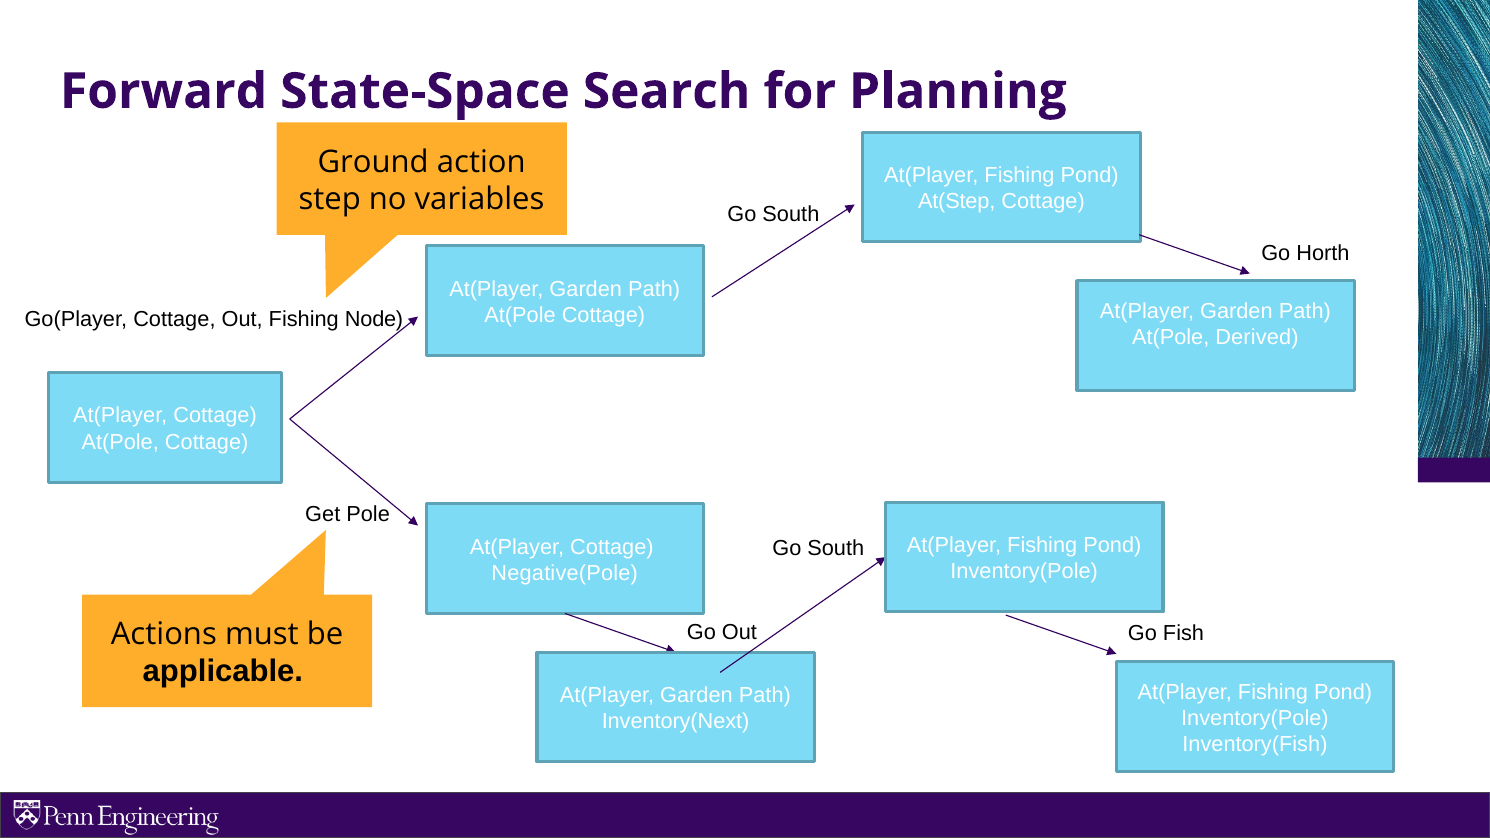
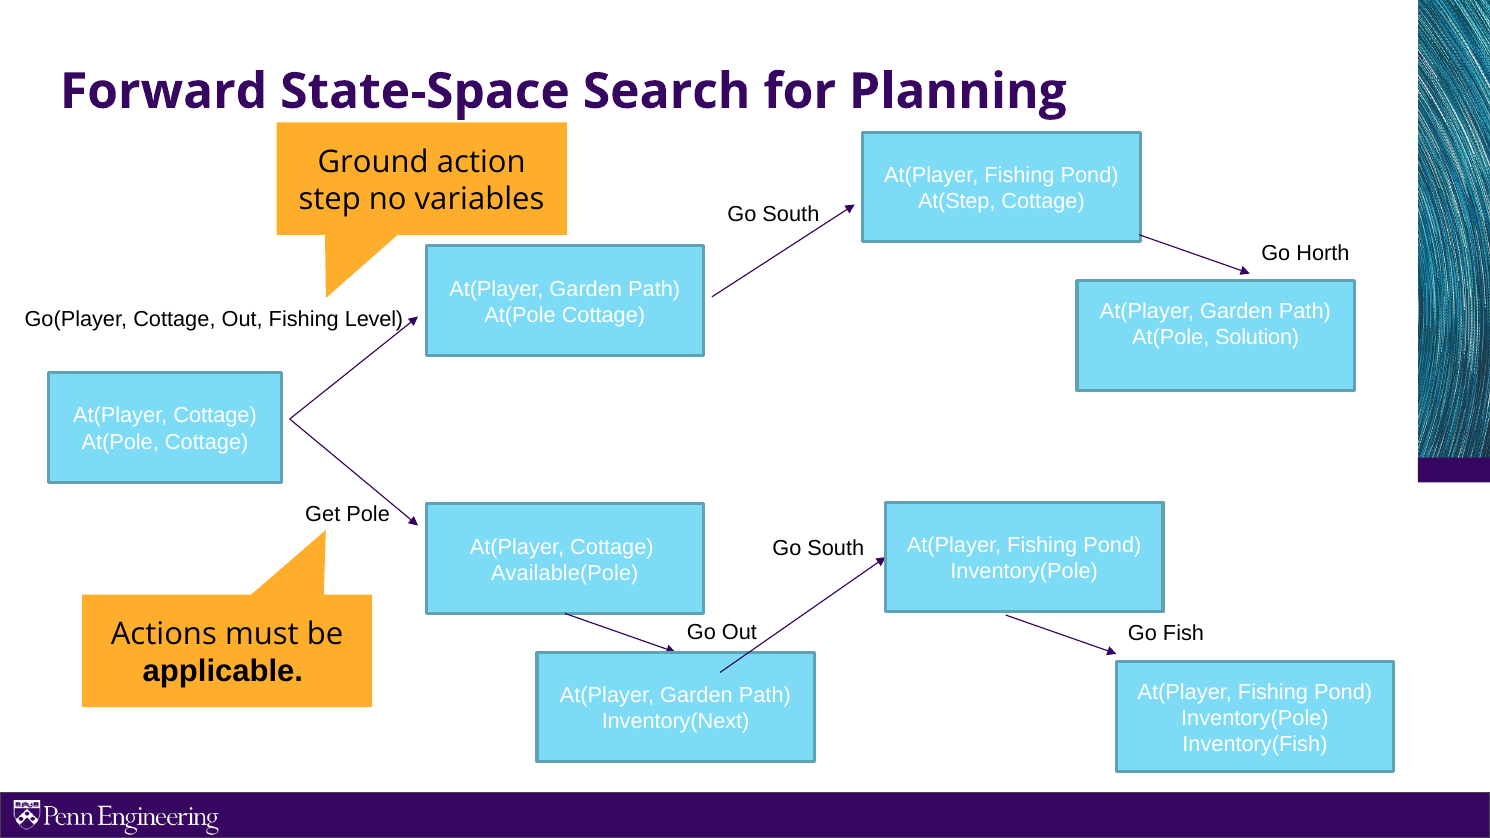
Node: Node -> Level
Derived: Derived -> Solution
Negative(Pole: Negative(Pole -> Available(Pole
